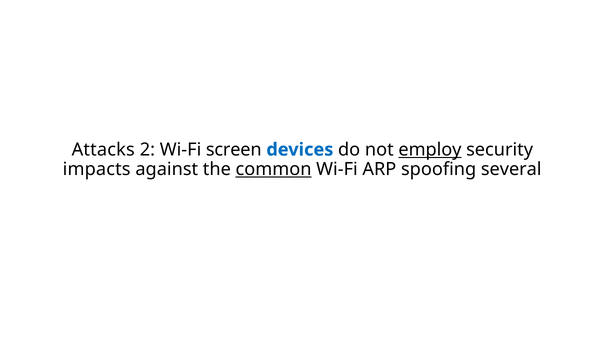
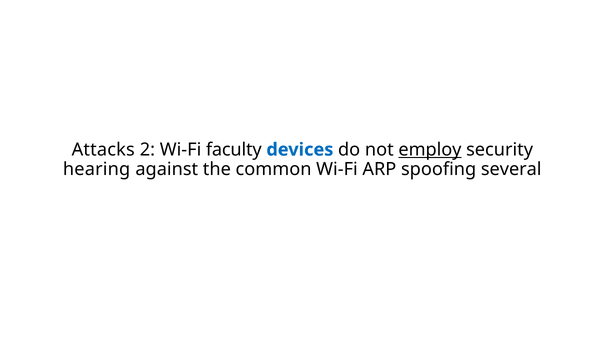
screen: screen -> faculty
impacts: impacts -> hearing
common underline: present -> none
